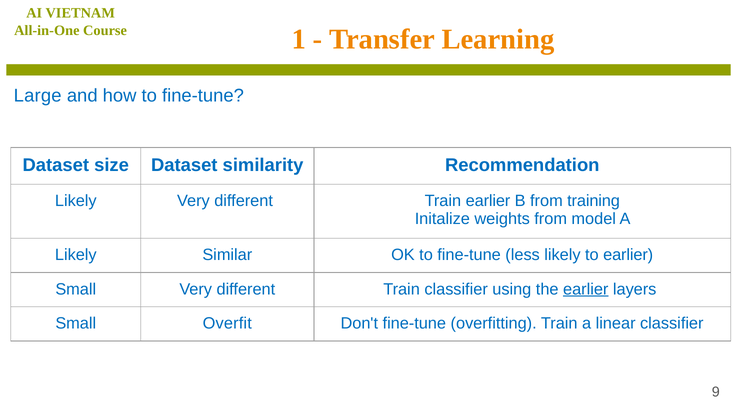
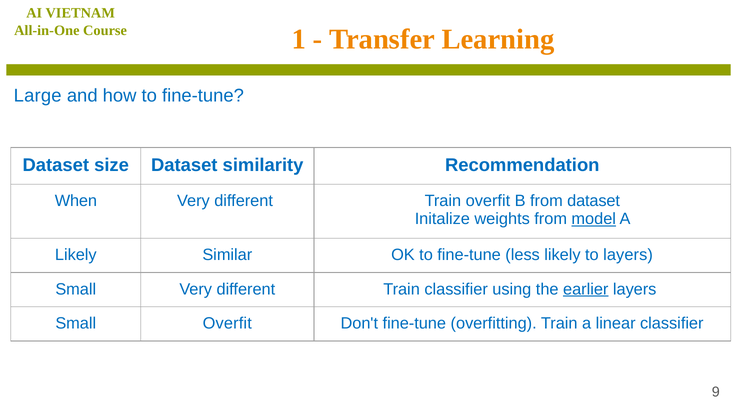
Likely at (76, 201): Likely -> When
Train earlier: earlier -> overfit
from training: training -> dataset
model underline: none -> present
to earlier: earlier -> layers
